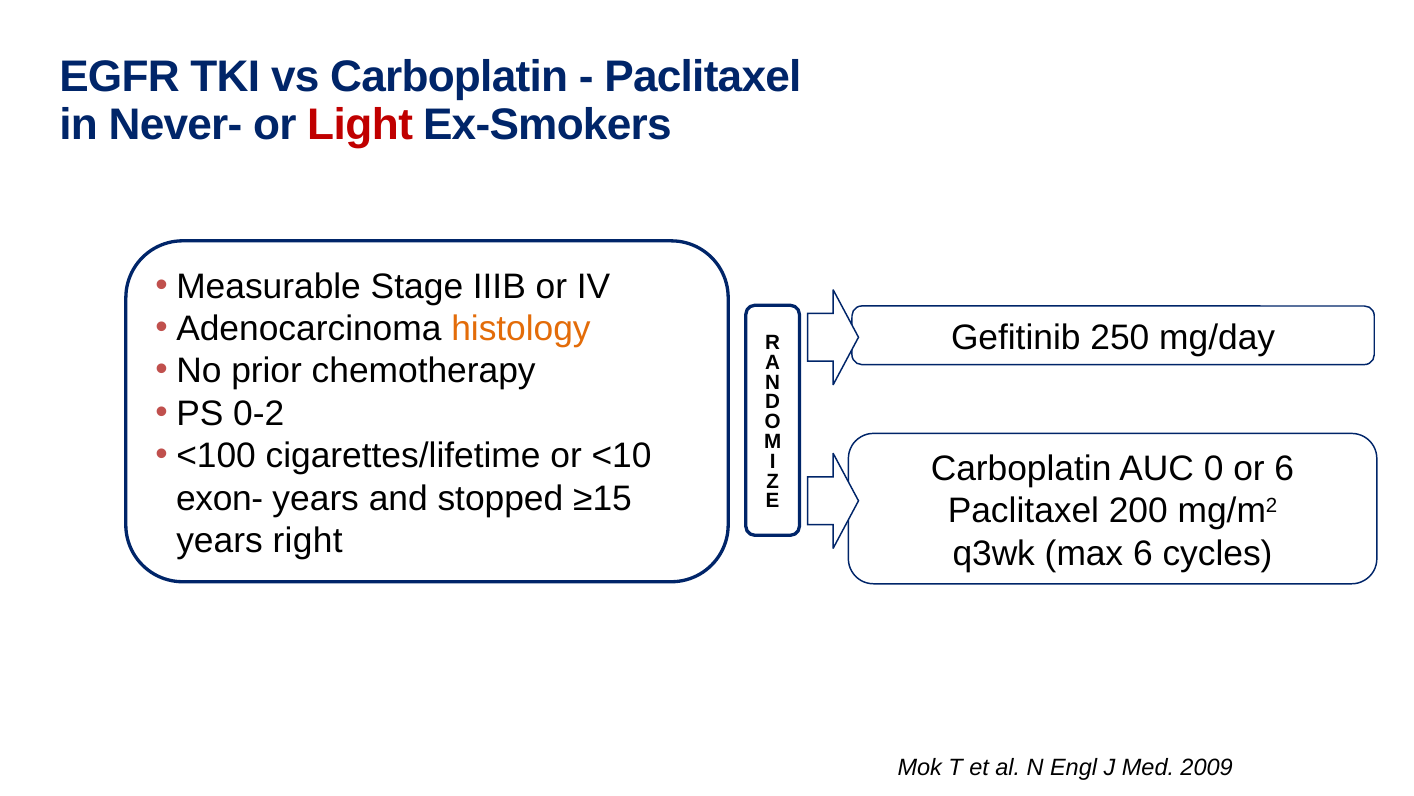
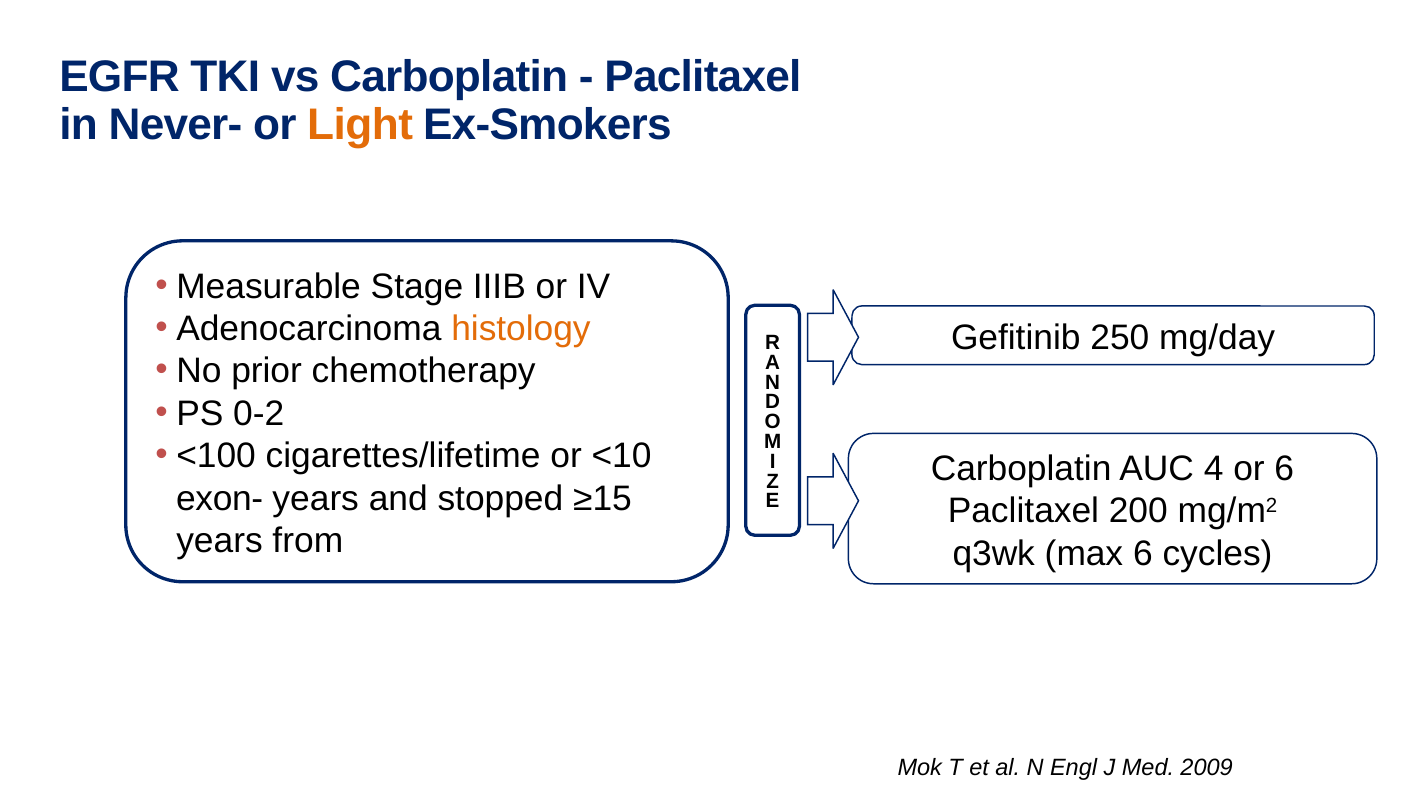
Light colour: red -> orange
0: 0 -> 4
right: right -> from
